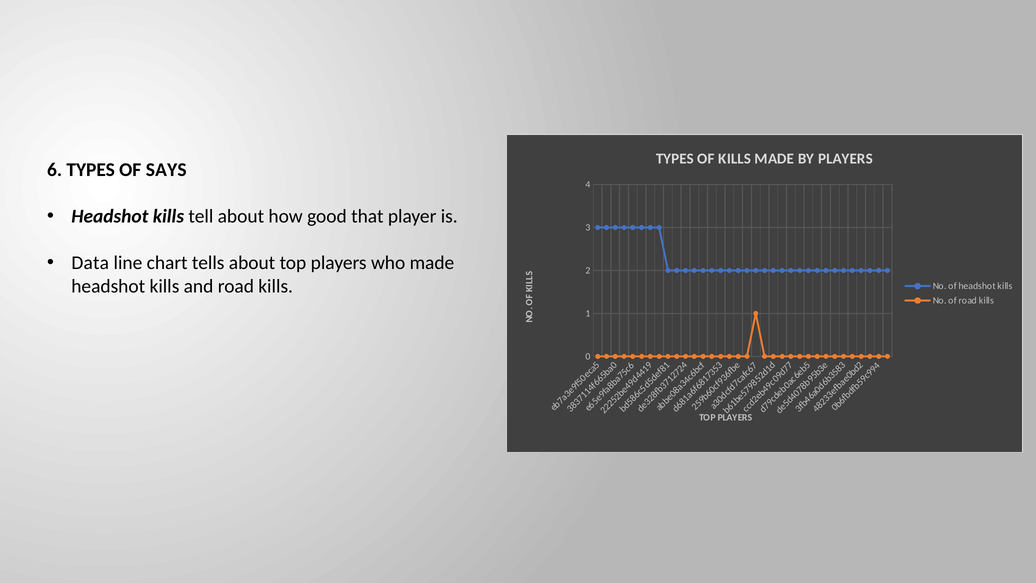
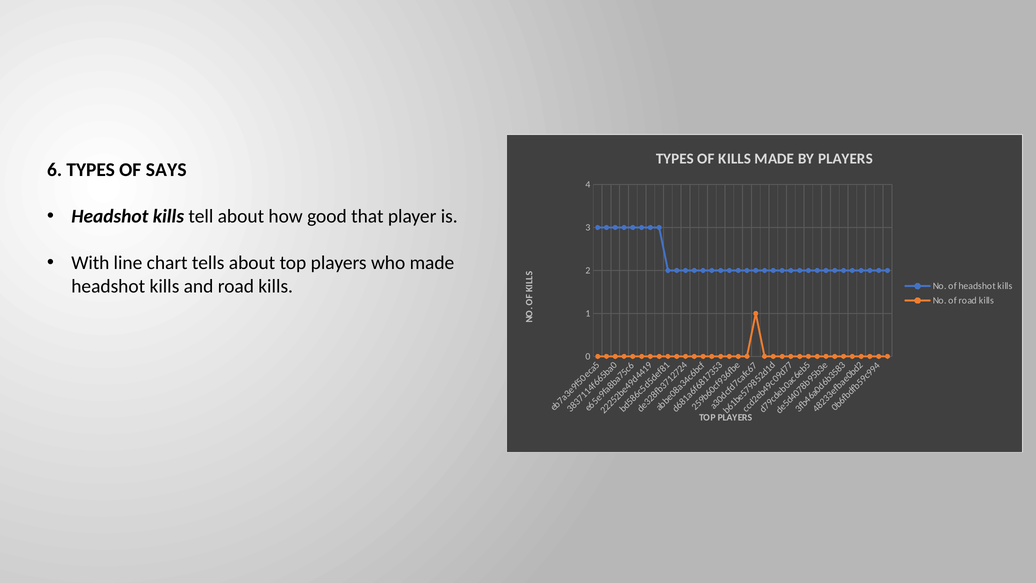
Data: Data -> With
